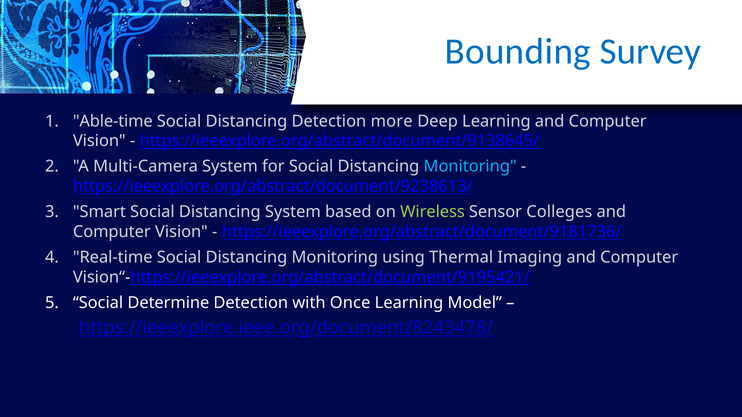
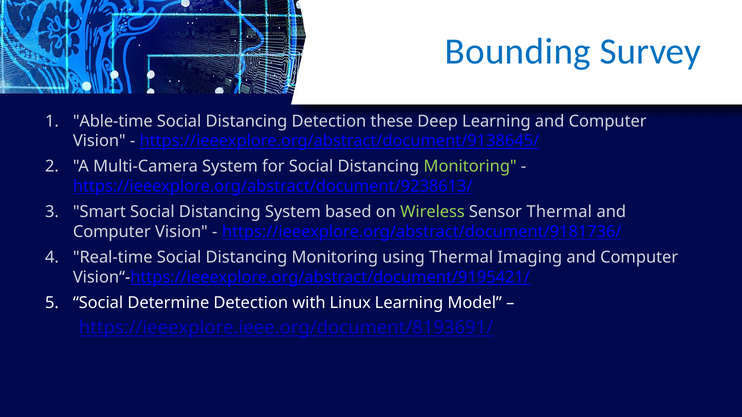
more: more -> these
Monitoring at (470, 167) colour: light blue -> light green
Sensor Colleges: Colleges -> Thermal
Once: Once -> Linux
https://ieeexplore.ieee.org/document/8243478/: https://ieeexplore.ieee.org/document/8243478/ -> https://ieeexplore.ieee.org/document/8193691/
